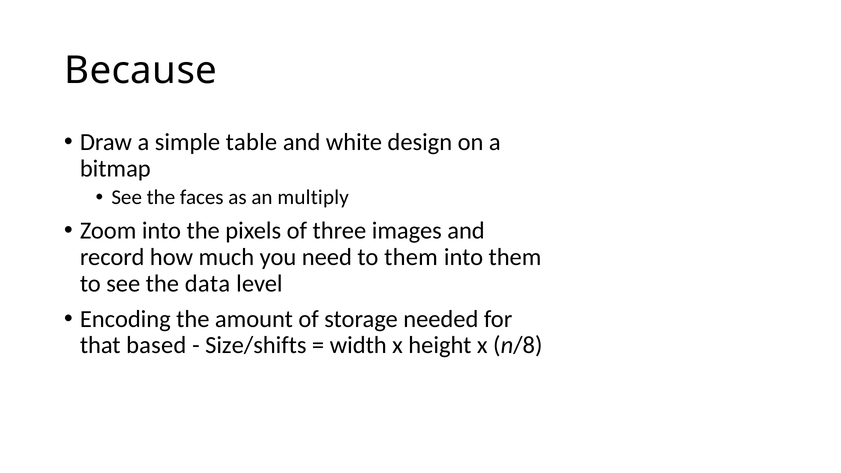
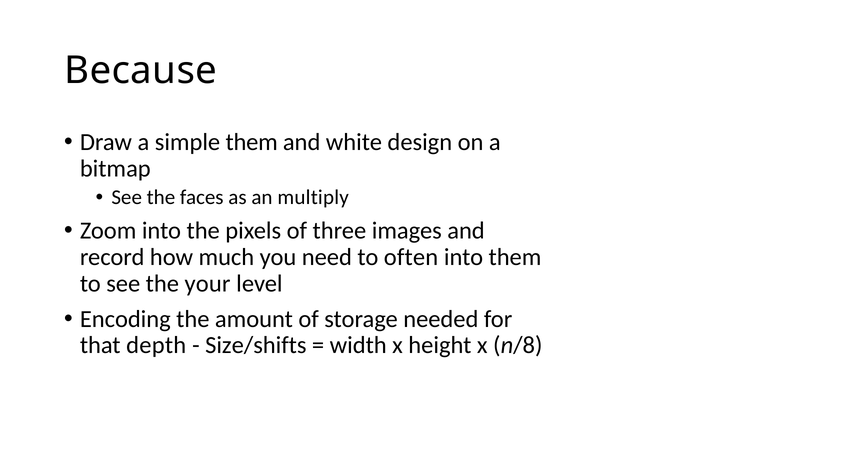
simple table: table -> them
to them: them -> often
data: data -> your
based: based -> depth
